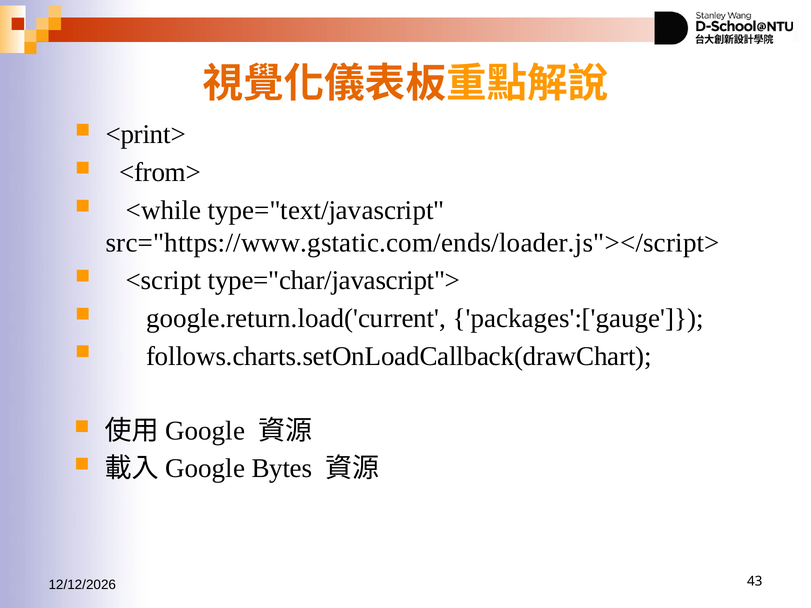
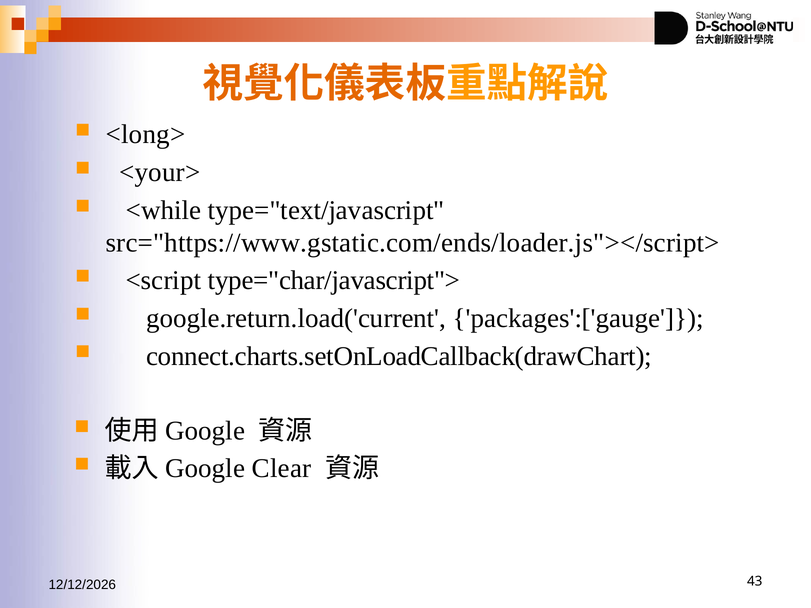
<print>: <print> -> <long>
<from>: <from> -> <your>
follows.charts.setOnLoadCallback(drawChart: follows.charts.setOnLoadCallback(drawChart -> connect.charts.setOnLoadCallback(drawChart
Bytes: Bytes -> Clear
